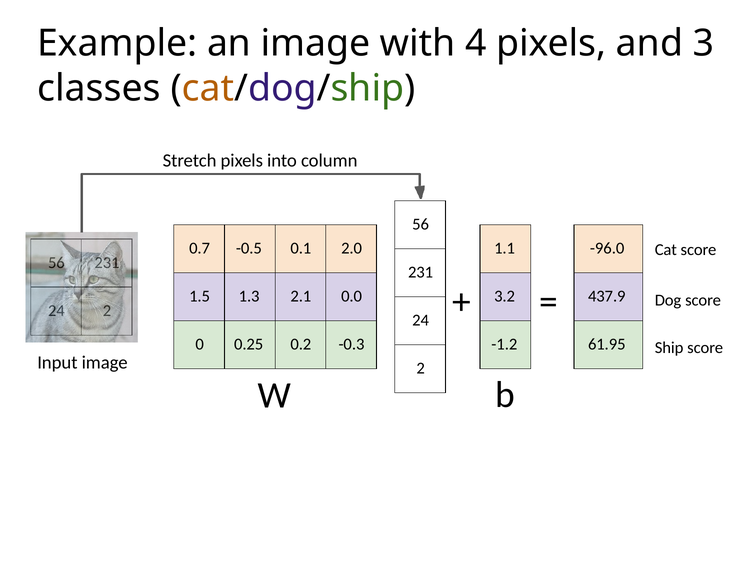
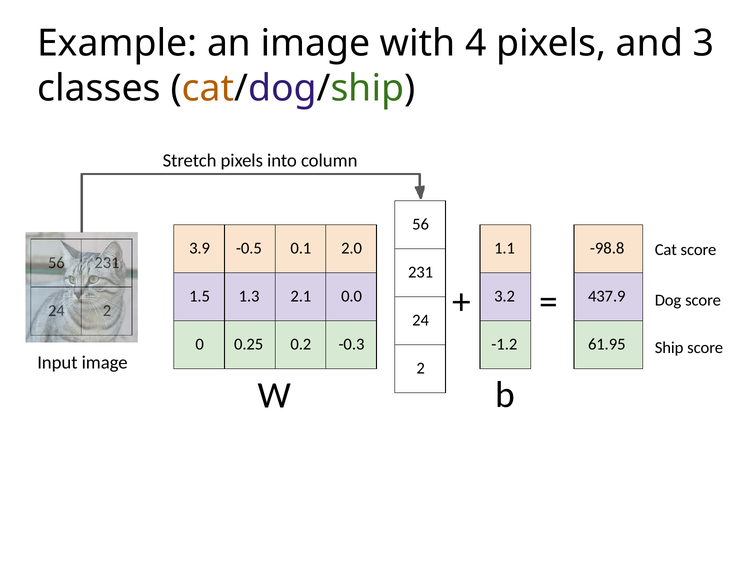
0.7: 0.7 -> 3.9
-96.0: -96.0 -> -98.8
